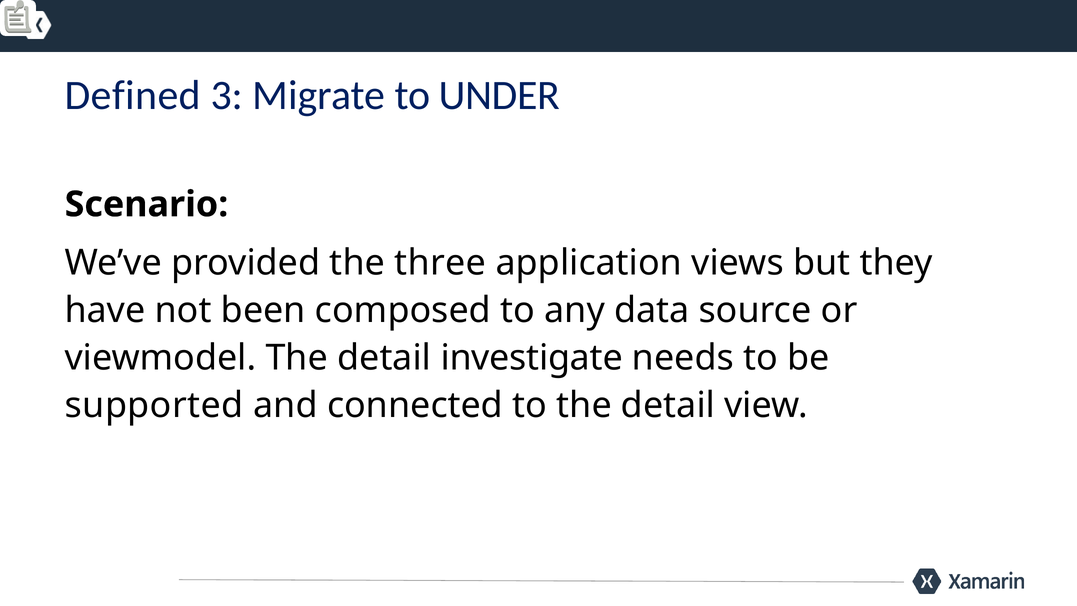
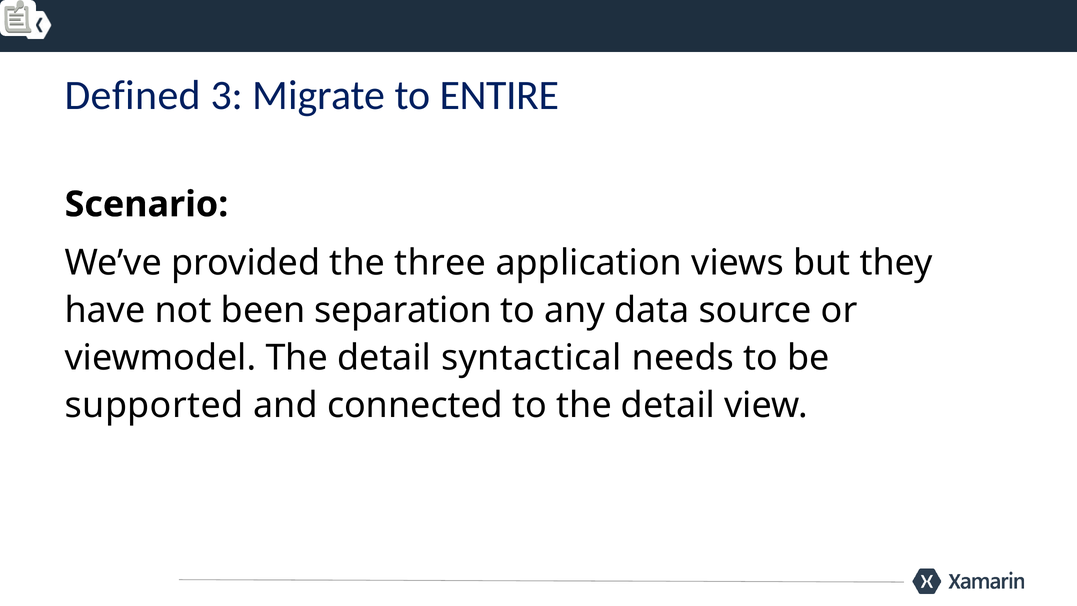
UNDER: UNDER -> ENTIRE
composed: composed -> separation
investigate: investigate -> syntactical
